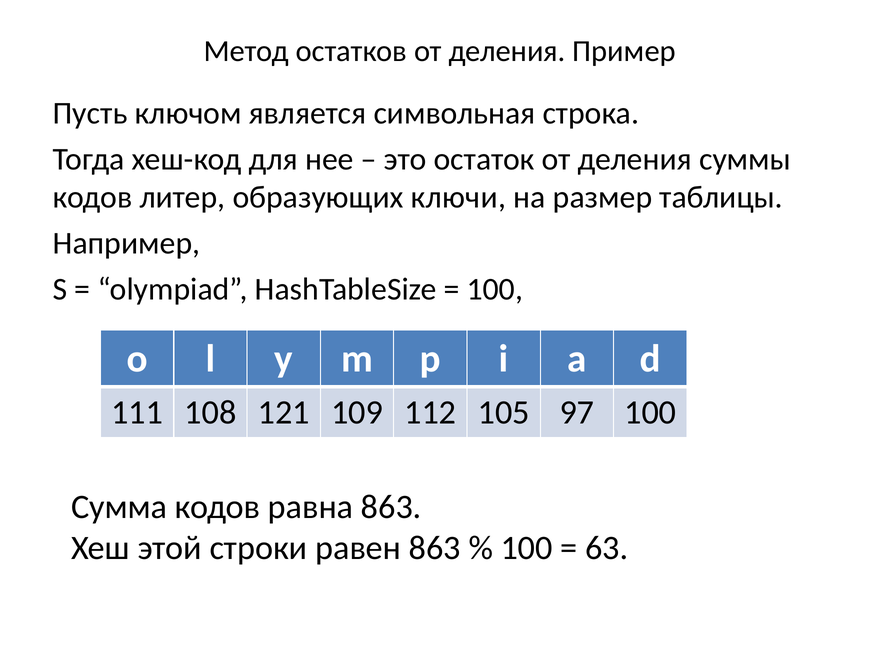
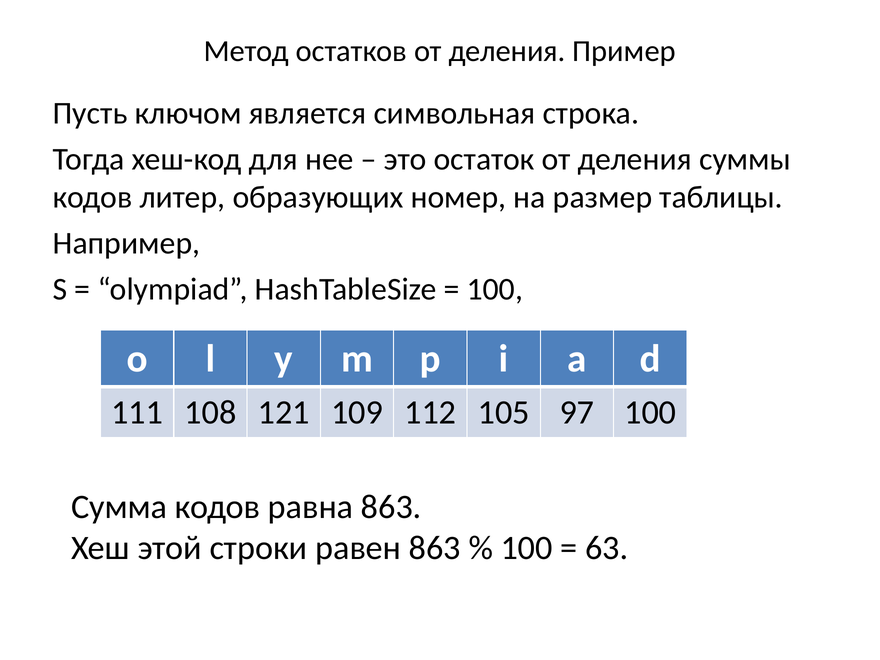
ключи: ключи -> номер
